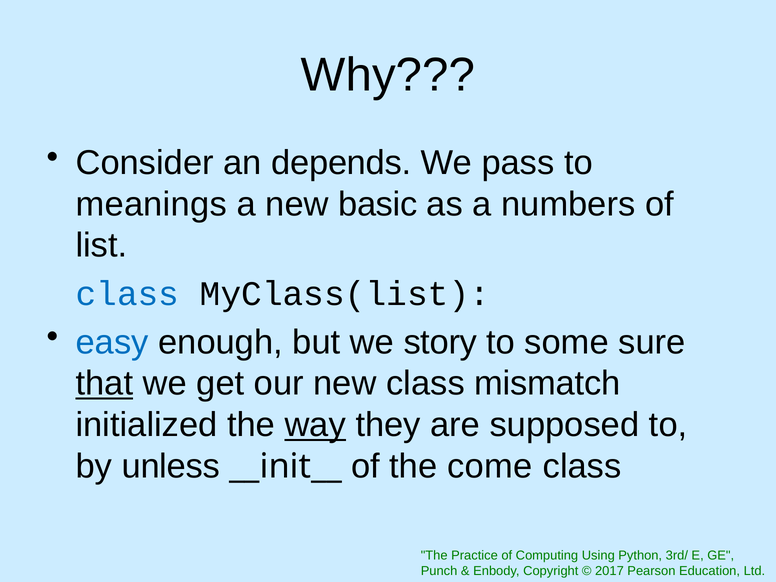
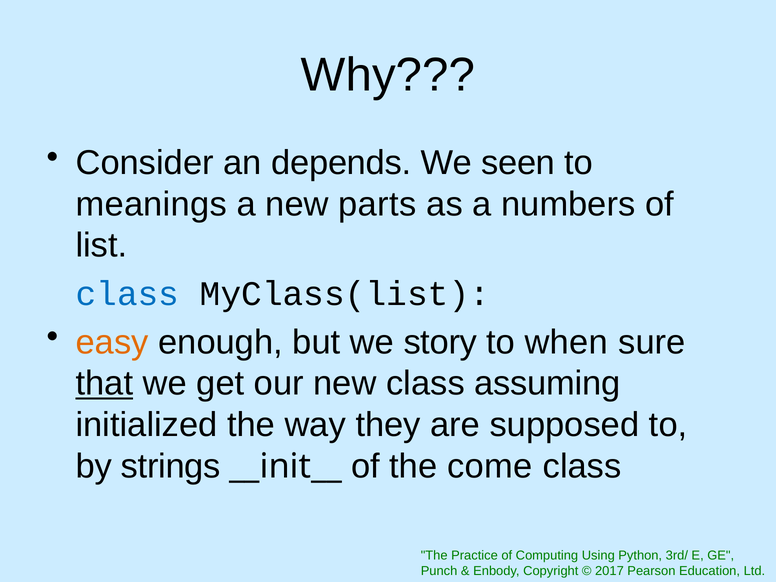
pass: pass -> seen
basic: basic -> parts
easy colour: blue -> orange
some: some -> when
mismatch: mismatch -> assuming
way underline: present -> none
unless: unless -> strings
